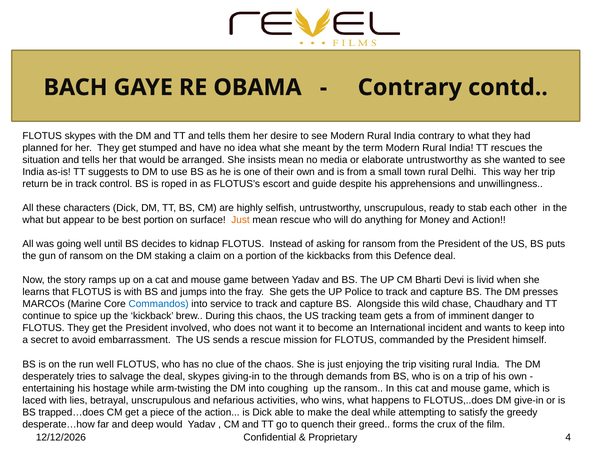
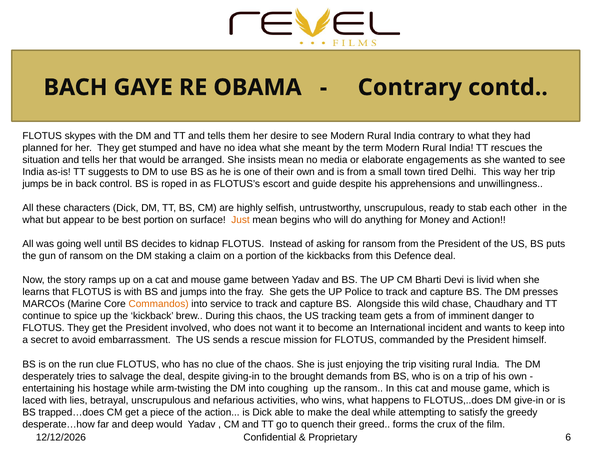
elaborate untrustworthy: untrustworthy -> engagements
town rural: rural -> tired
return at (35, 184): return -> jumps
in track: track -> back
mean rescue: rescue -> begins
Commandos colour: blue -> orange
run well: well -> clue
deal skypes: skypes -> despite
through: through -> brought
4: 4 -> 6
